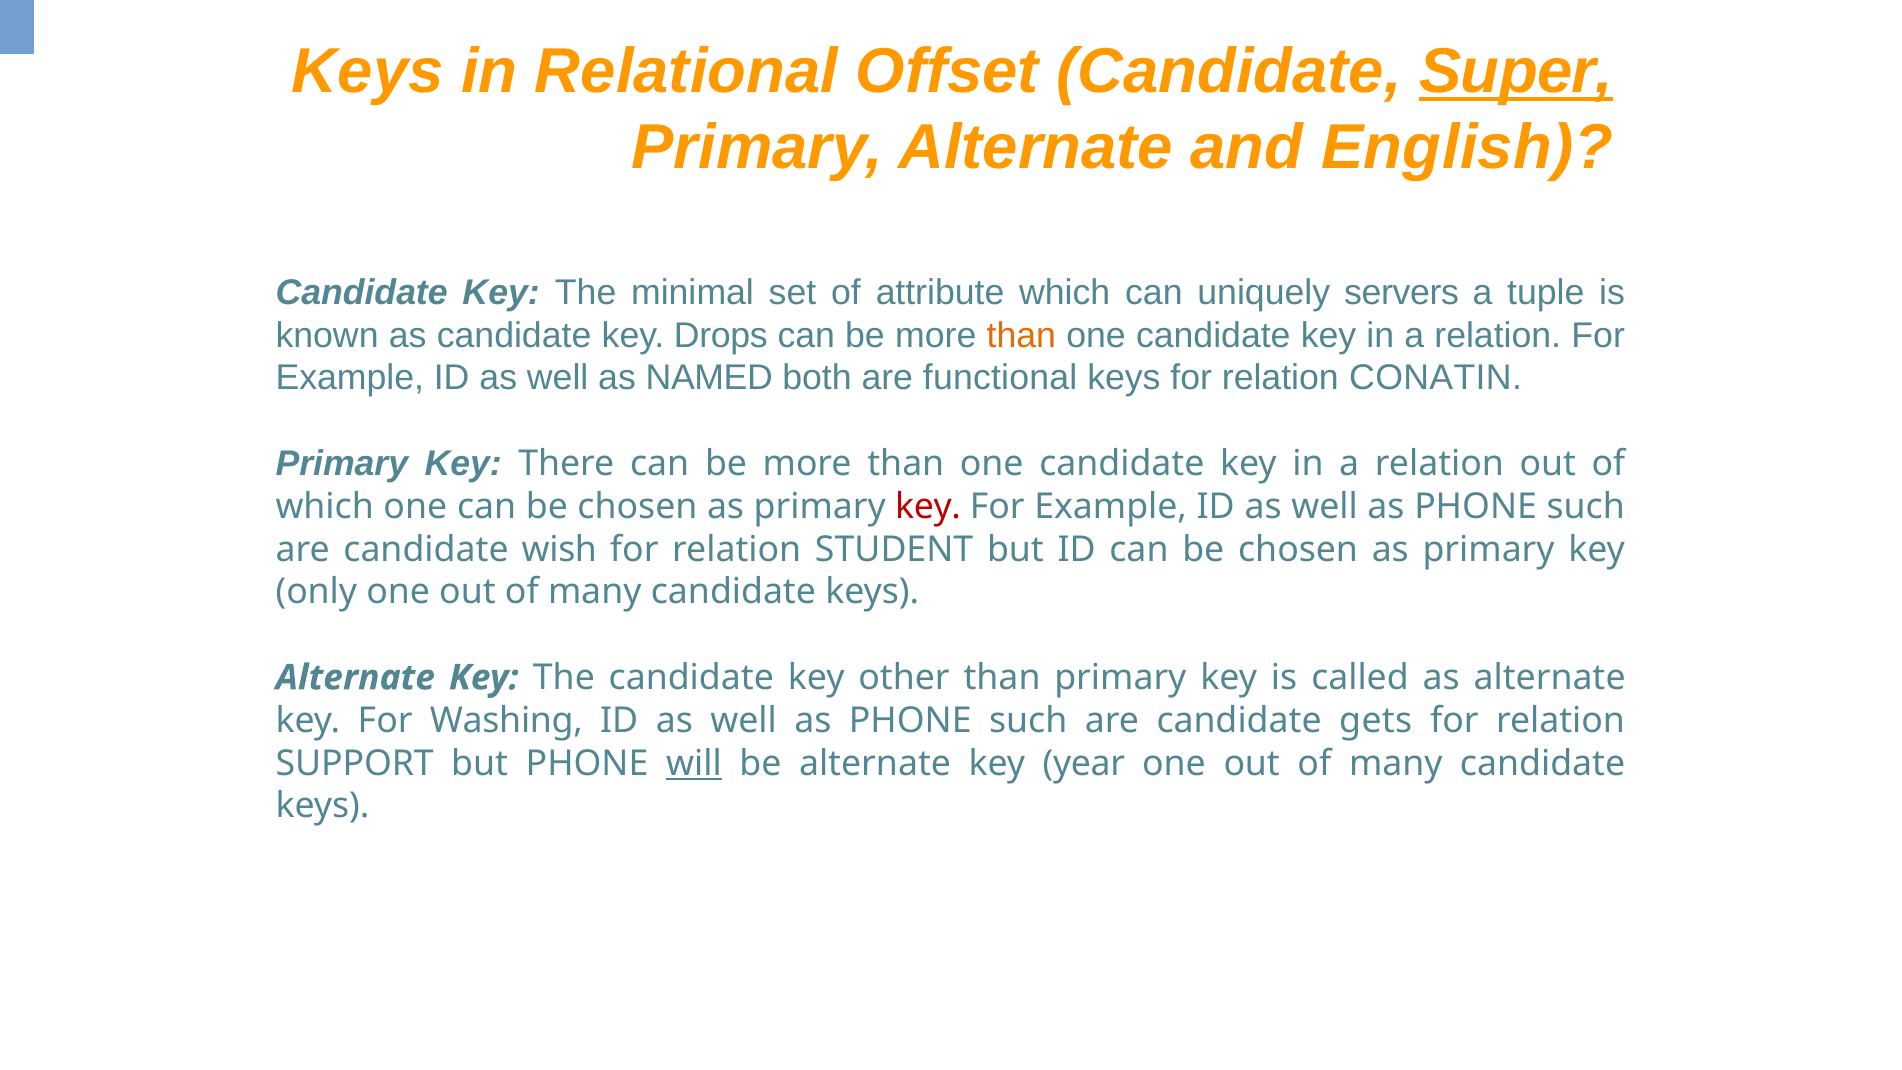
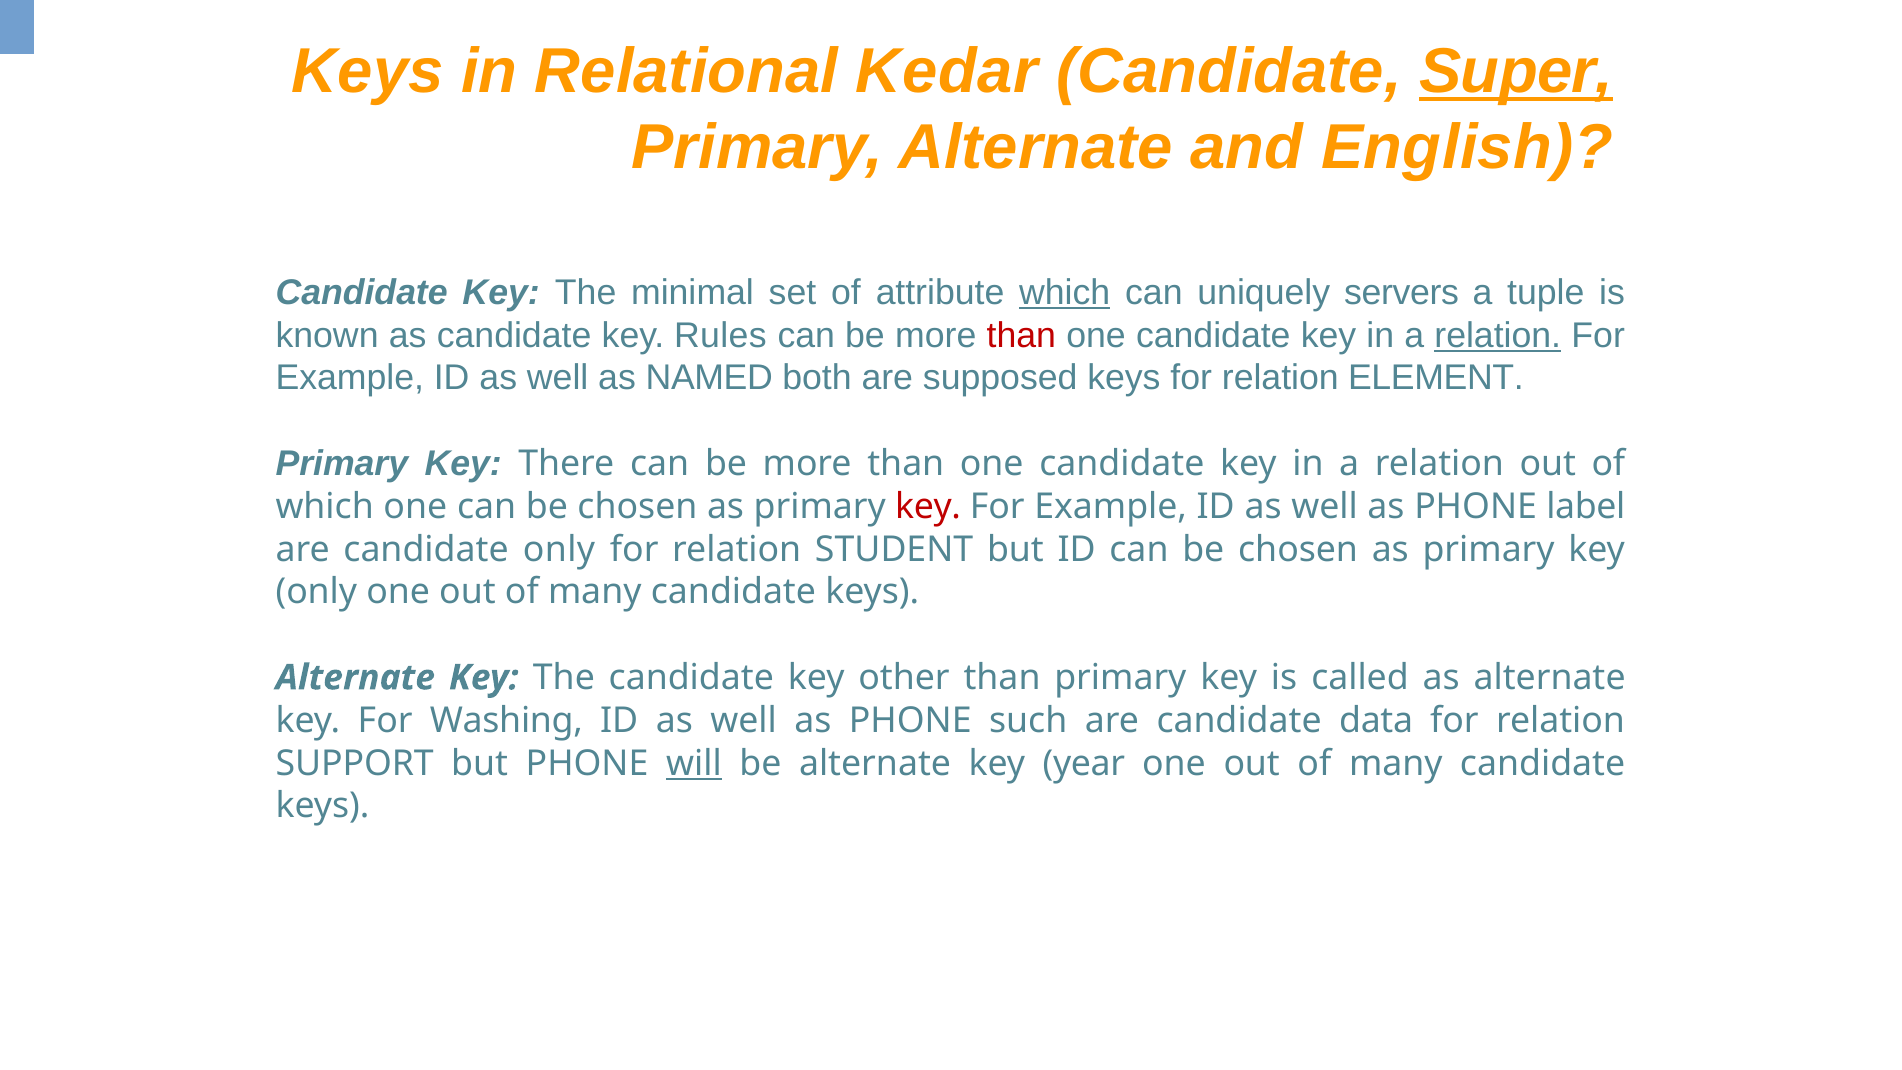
Offset: Offset -> Kedar
which at (1065, 292) underline: none -> present
Drops: Drops -> Rules
than at (1021, 335) colour: orange -> red
relation at (1498, 335) underline: none -> present
functional: functional -> supposed
CONATIN: CONATIN -> ELEMENT
such at (1586, 506): such -> label
candidate wish: wish -> only
gets: gets -> data
